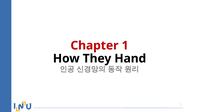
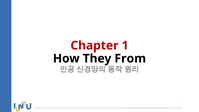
Hand: Hand -> From
